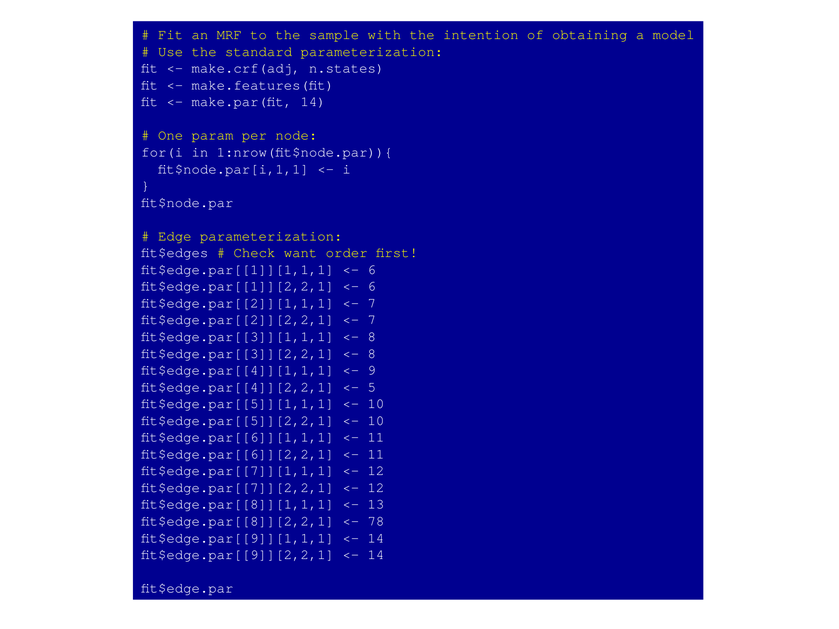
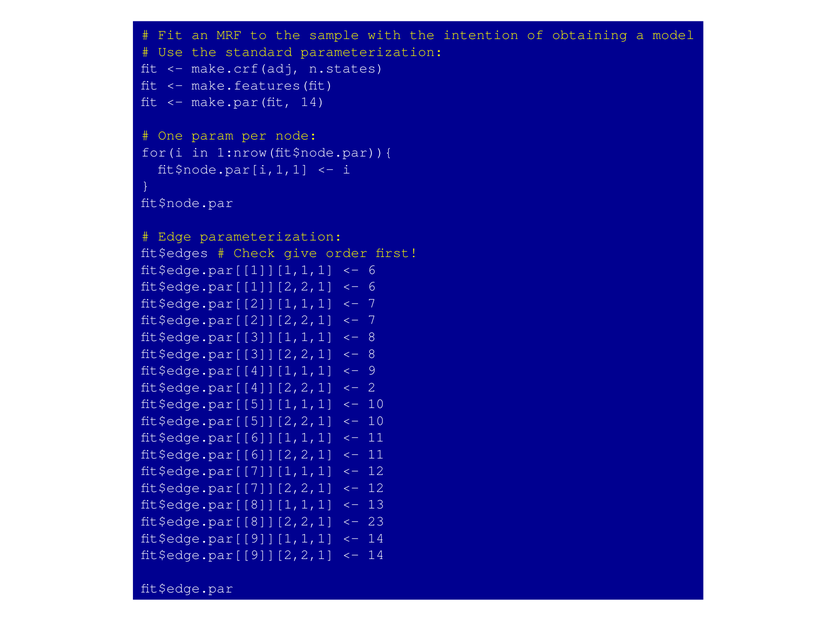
want: want -> give
5: 5 -> 2
78: 78 -> 23
